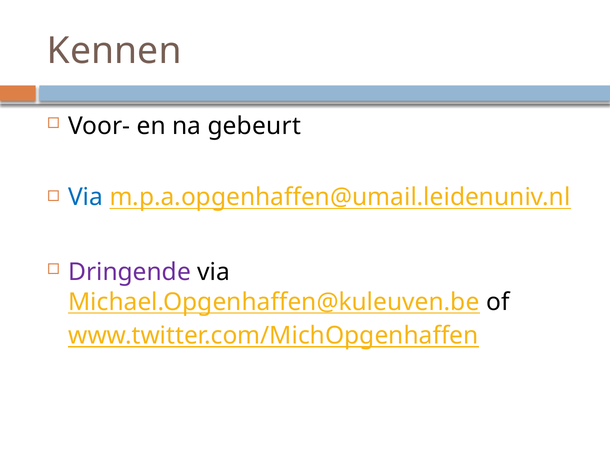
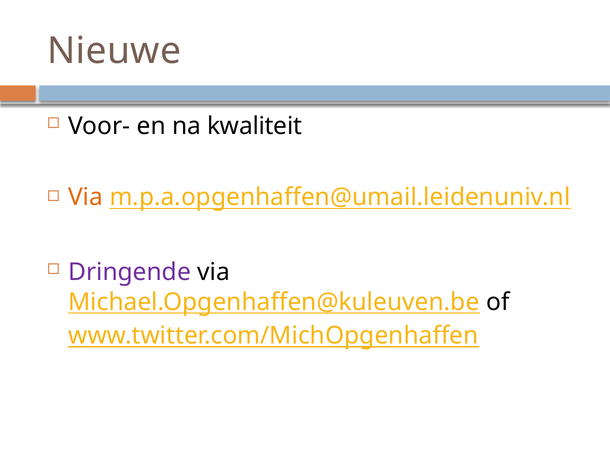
Kennen: Kennen -> Nieuwe
gebeurt: gebeurt -> kwaliteit
Via at (86, 197) colour: blue -> orange
